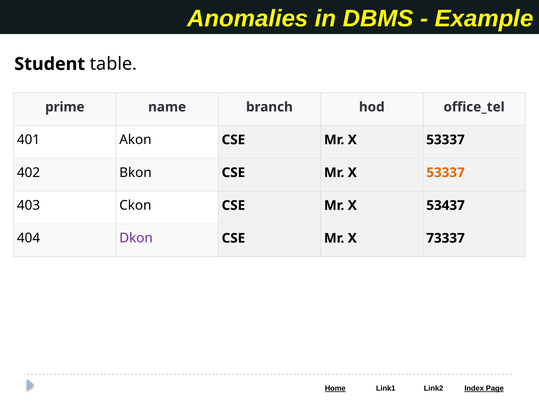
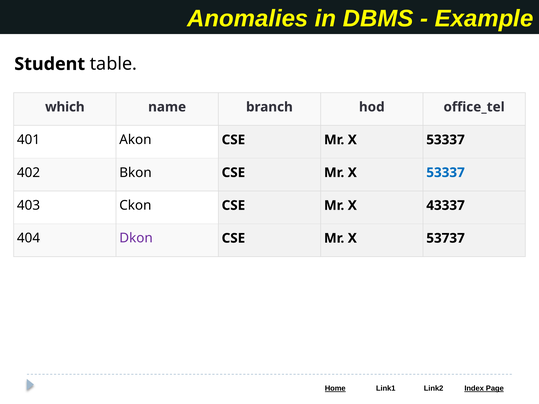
prime: prime -> which
53337 at (446, 173) colour: orange -> blue
53437: 53437 -> 43337
73337: 73337 -> 53737
